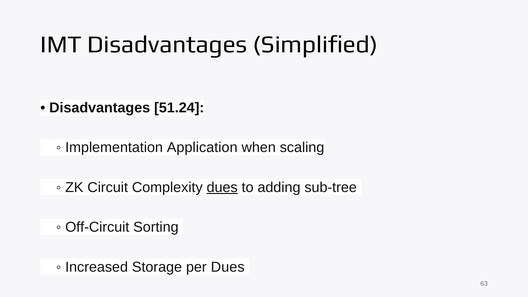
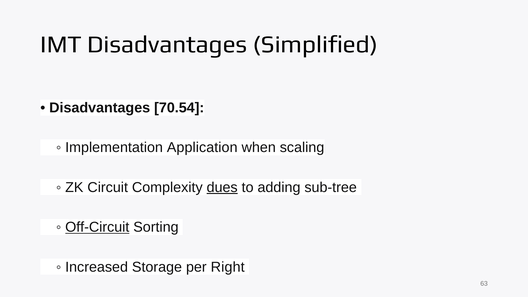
51.24: 51.24 -> 70.54
Off-Circuit underline: none -> present
per Dues: Dues -> Right
